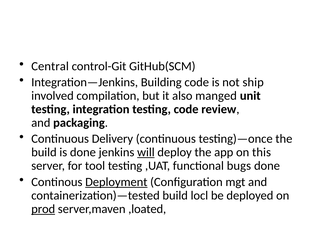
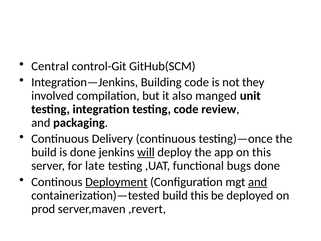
ship: ship -> they
tool: tool -> late
and at (258, 182) underline: none -> present
build locl: locl -> this
prod underline: present -> none
,loated: ,loated -> ,revert
